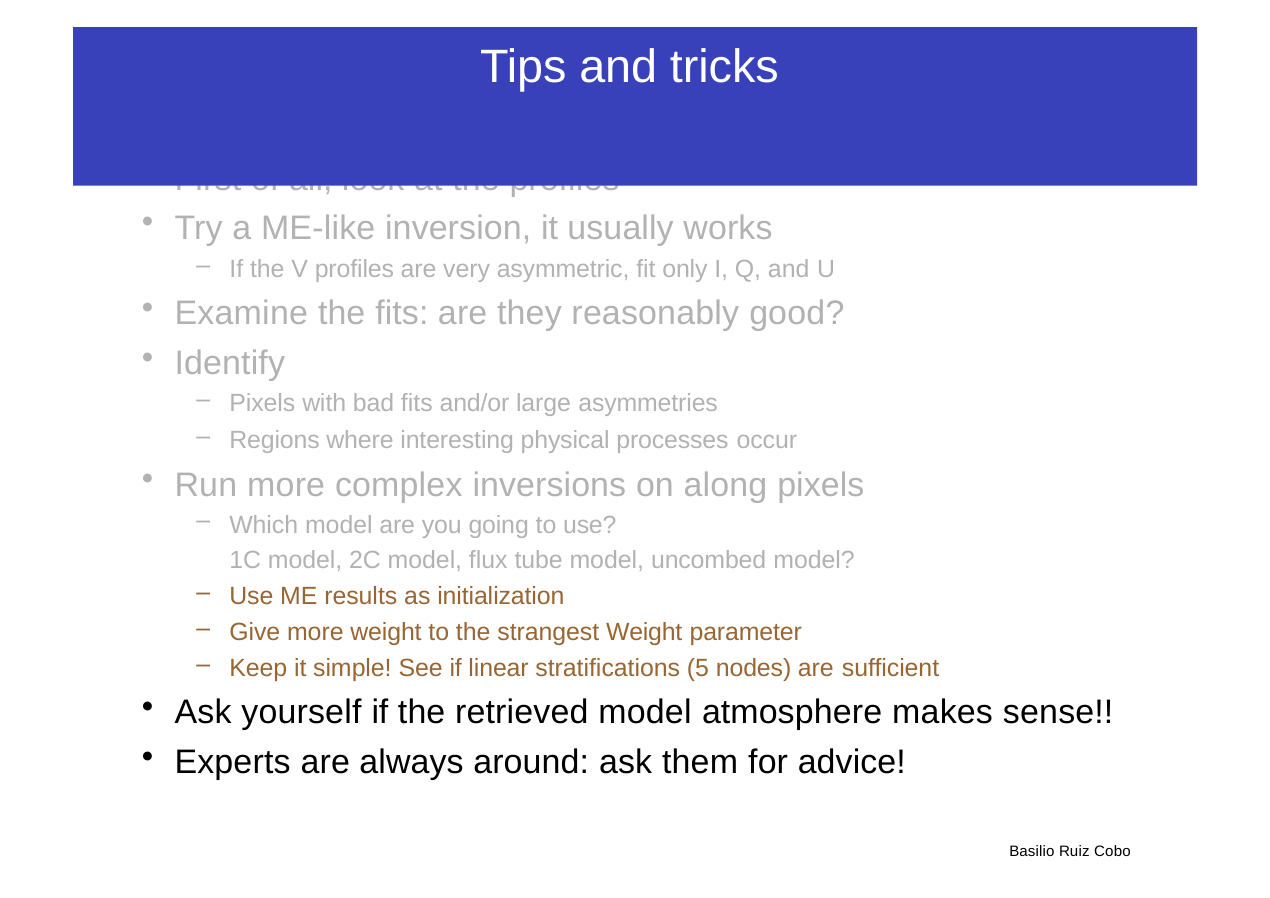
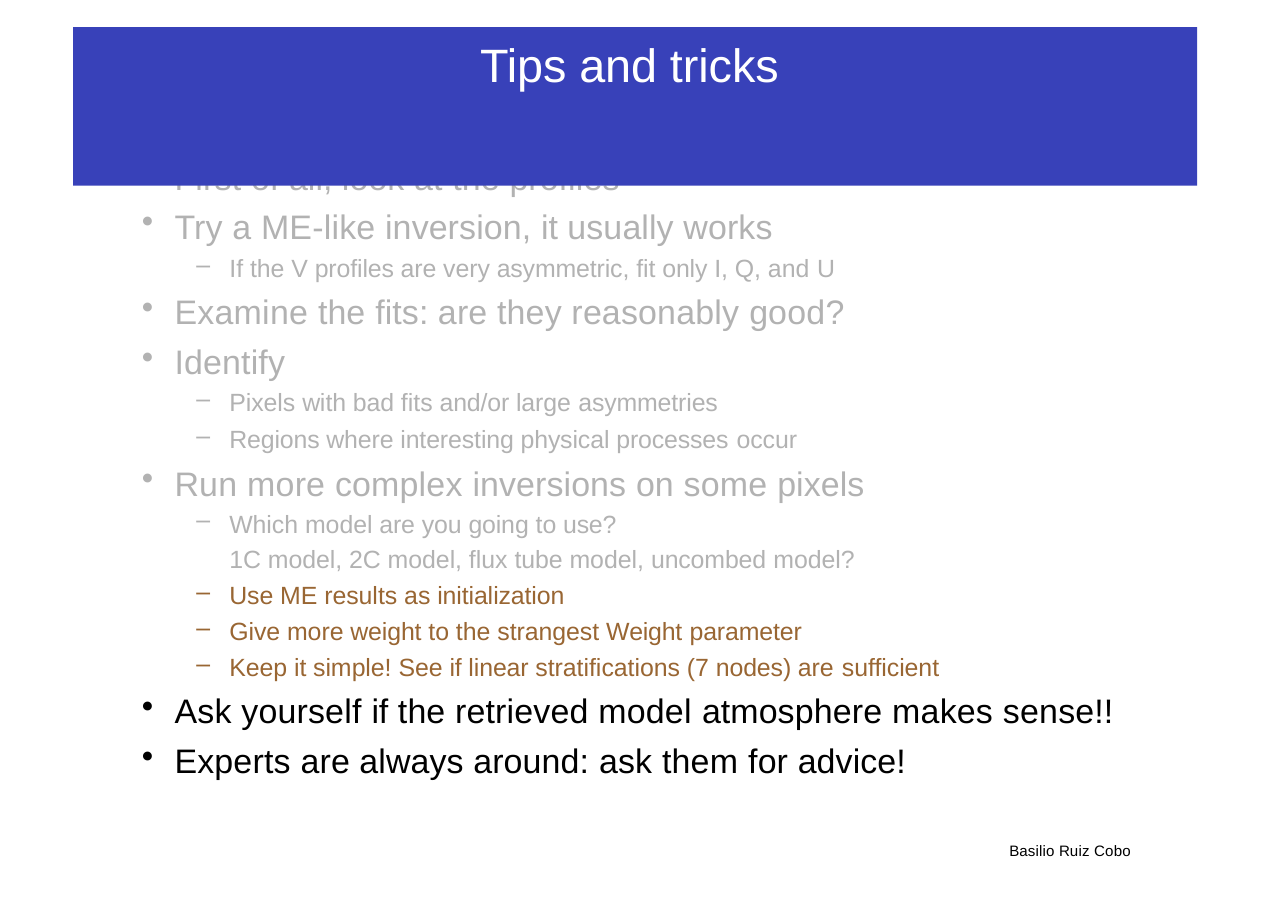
along: along -> some
5: 5 -> 7
